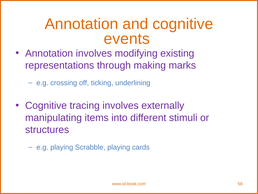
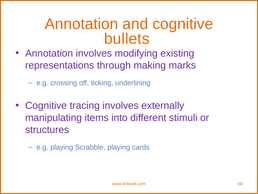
events: events -> bullets
